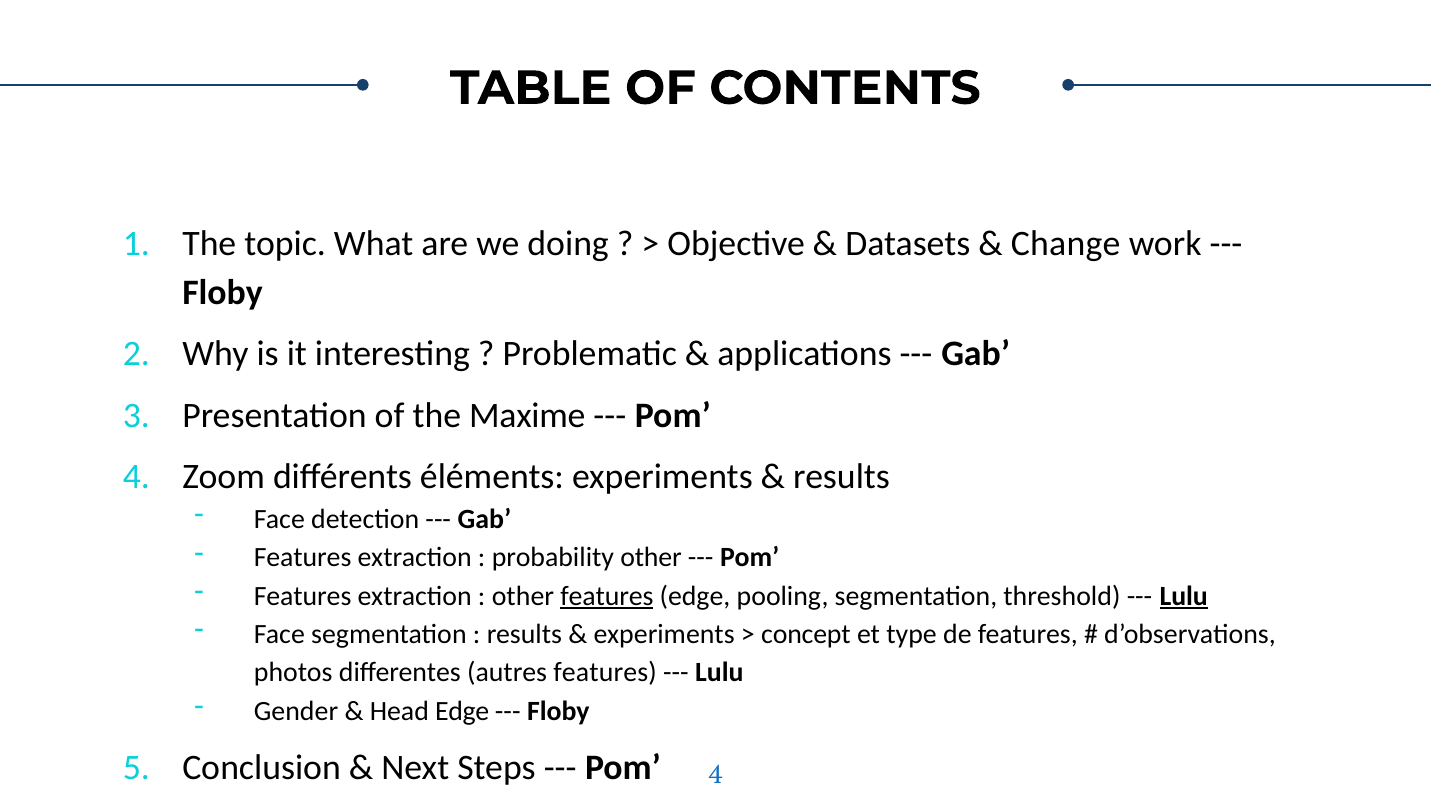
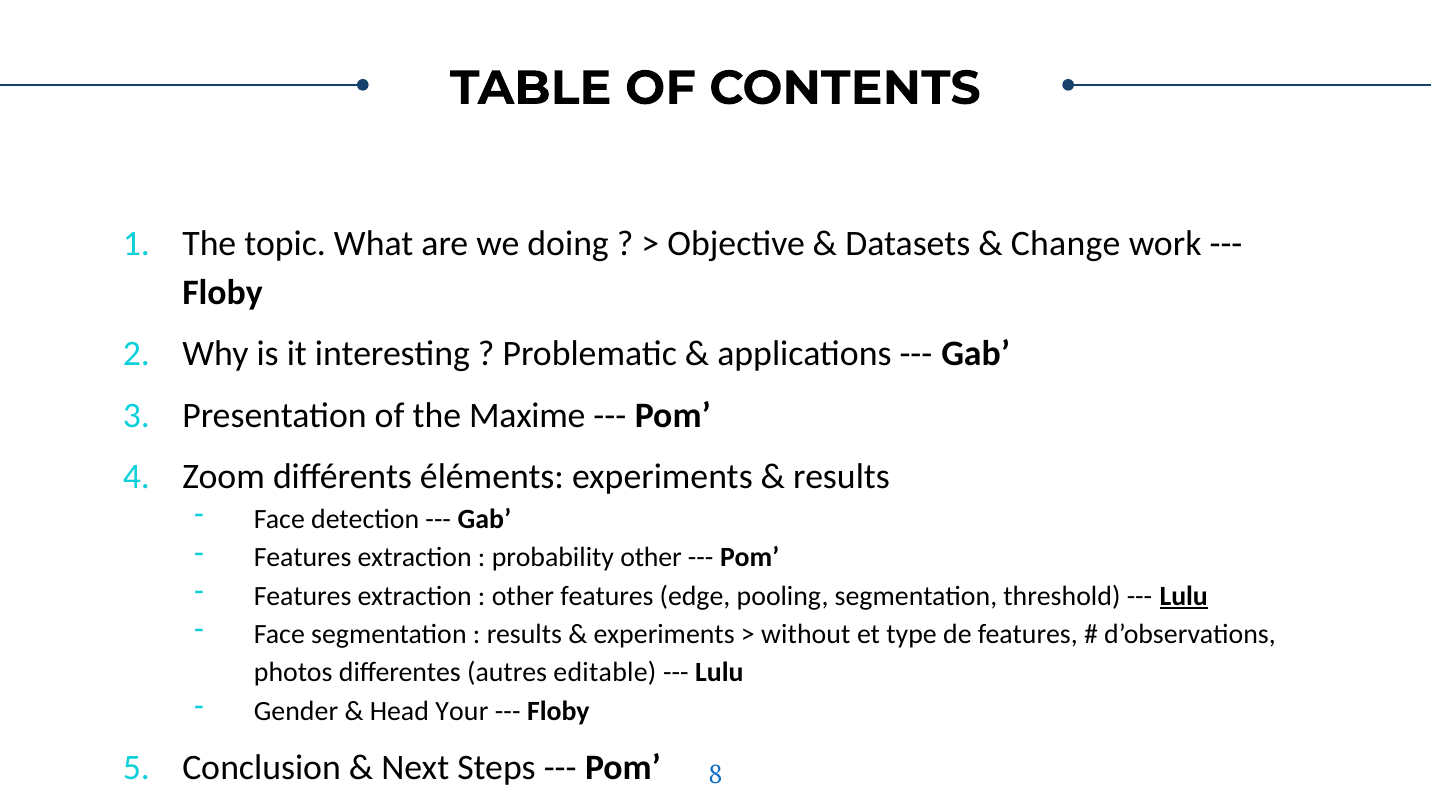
features at (607, 596) underline: present -> none
concept: concept -> without
autres features: features -> editable
Head Edge: Edge -> Your
4 at (716, 775): 4 -> 8
